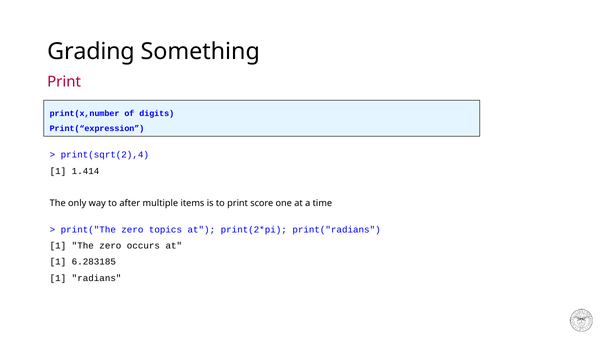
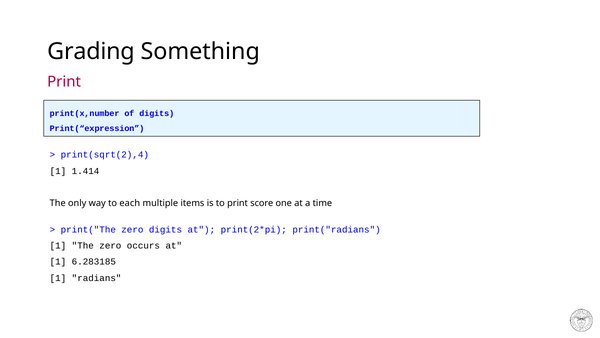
after: after -> each
zero topics: topics -> digits
